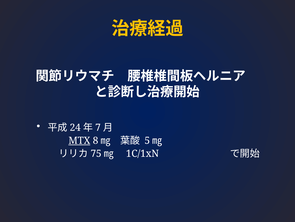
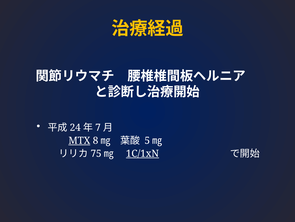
1C/1xN underline: none -> present
